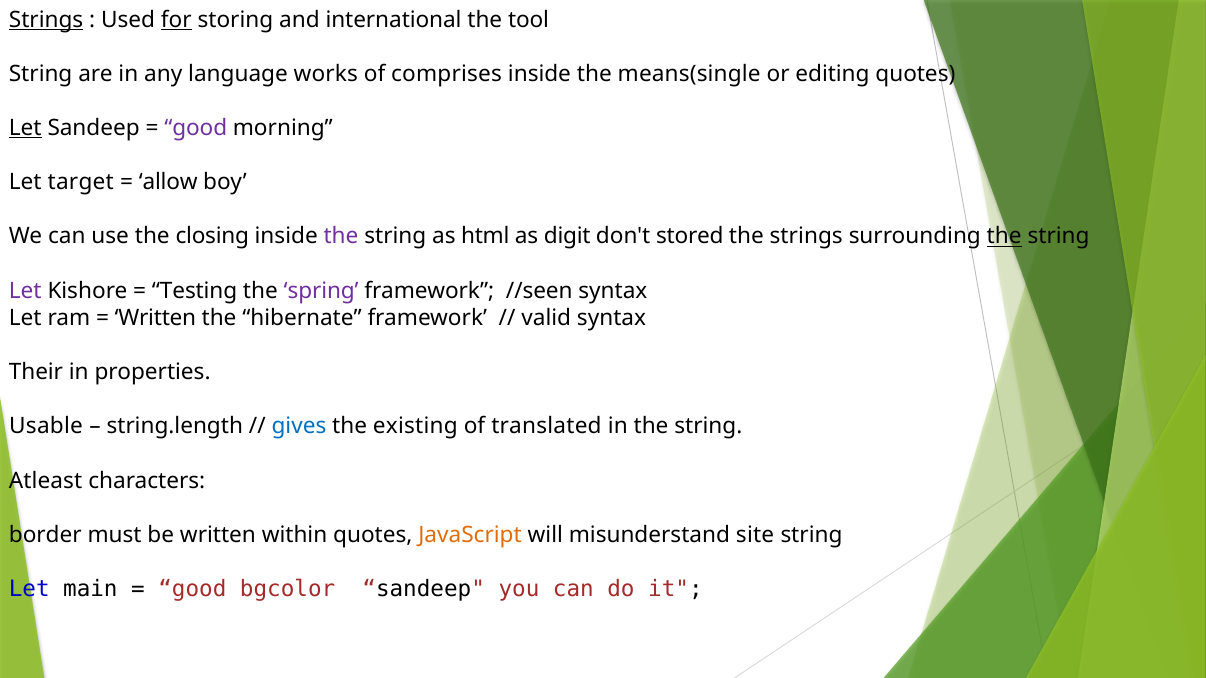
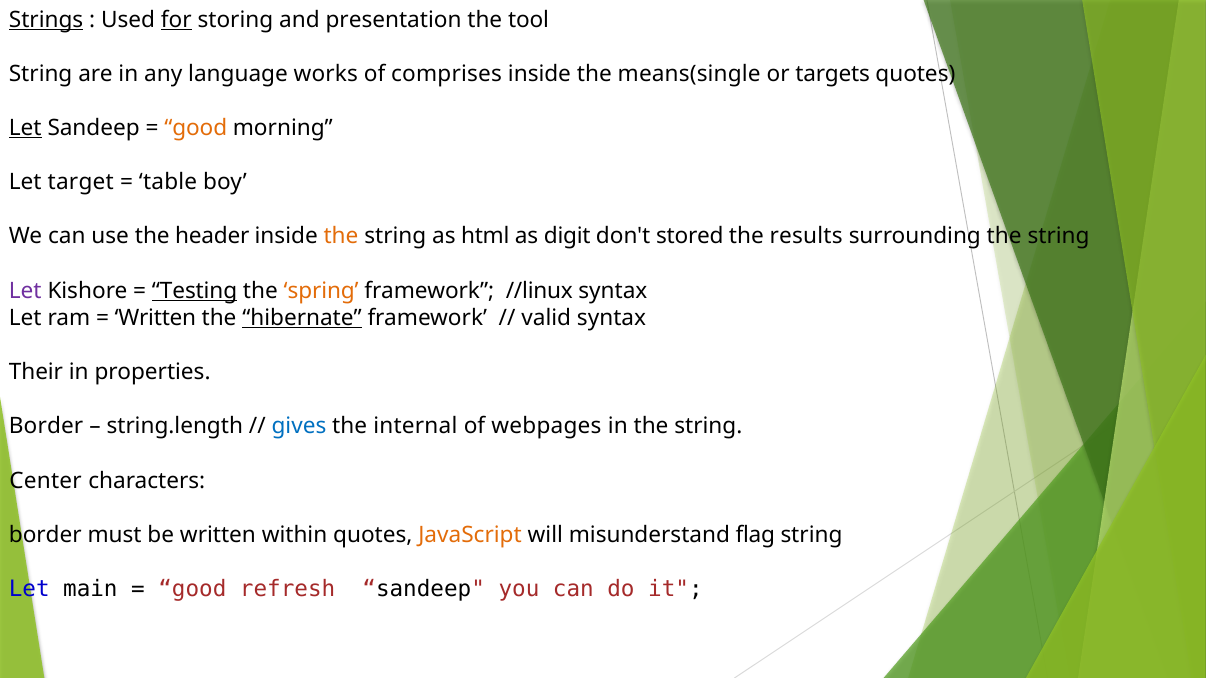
international: international -> presentation
editing: editing -> targets
good at (196, 128) colour: purple -> orange
allow: allow -> table
closing: closing -> header
the at (341, 237) colour: purple -> orange
the strings: strings -> results
the at (1004, 237) underline: present -> none
Testing underline: none -> present
spring colour: purple -> orange
//seen: //seen -> //linux
hibernate underline: none -> present
Usable at (46, 427): Usable -> Border
existing: existing -> internal
translated: translated -> webpages
Atleast: Atleast -> Center
site: site -> flag
bgcolor: bgcolor -> refresh
